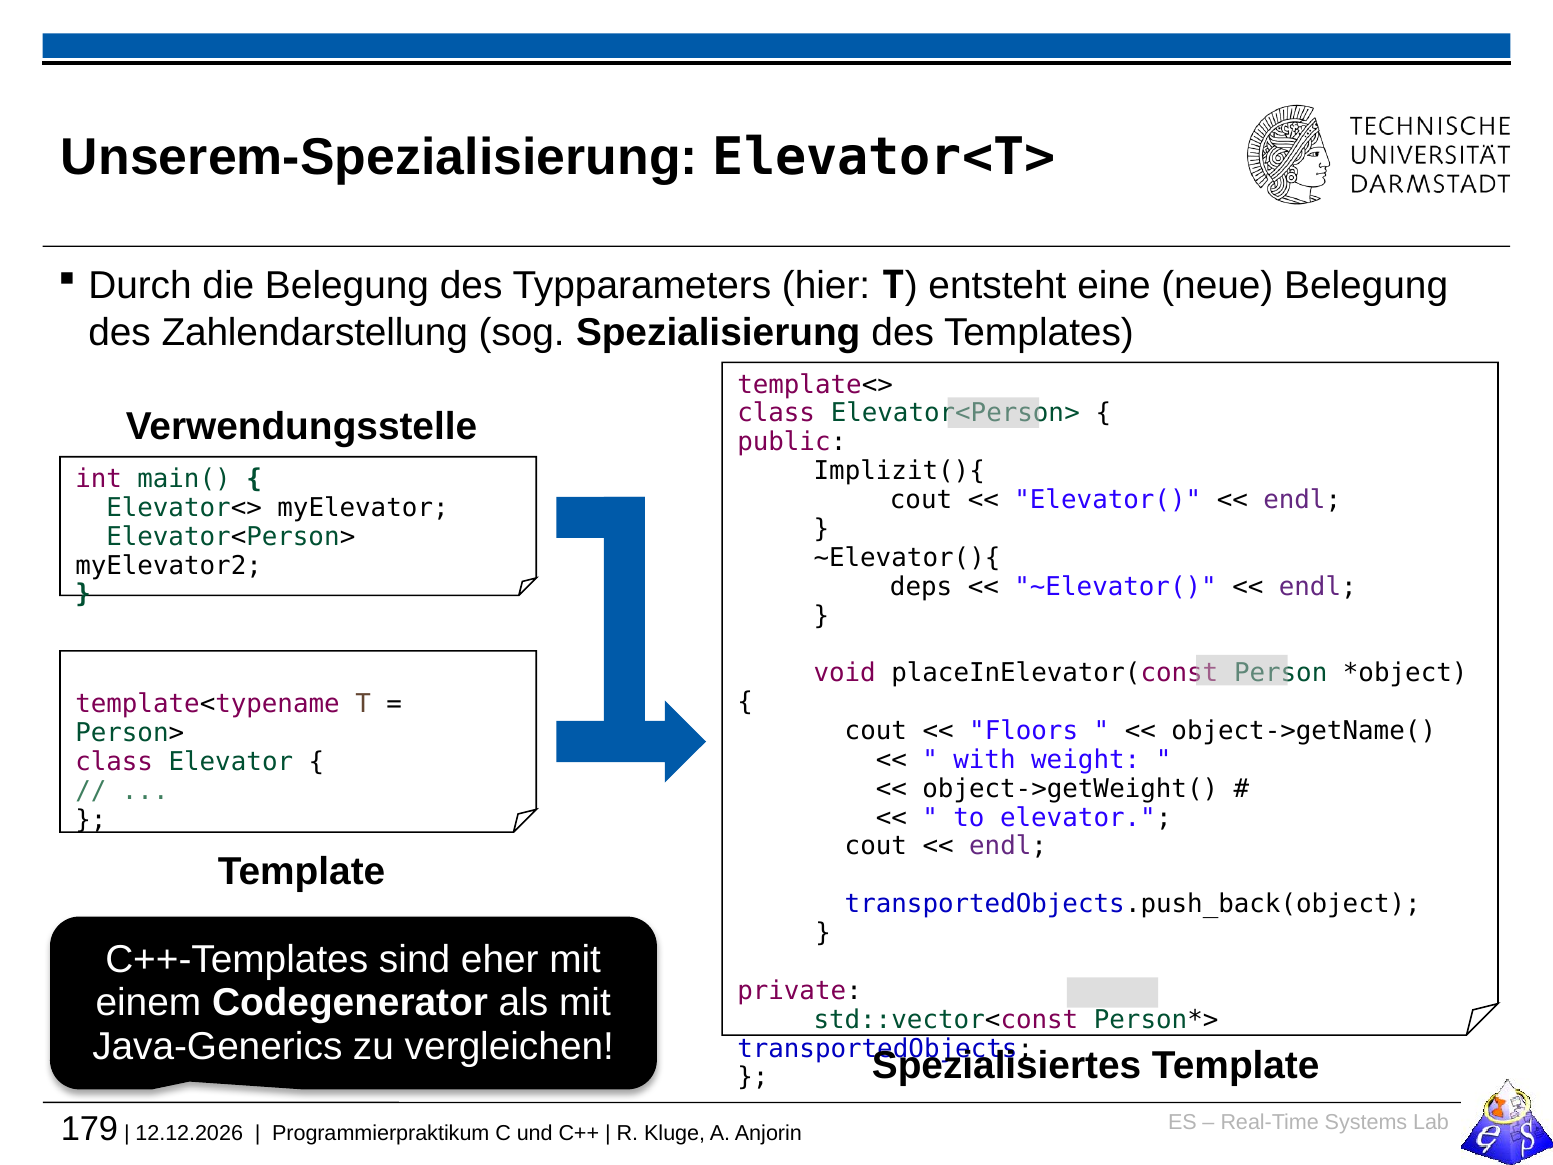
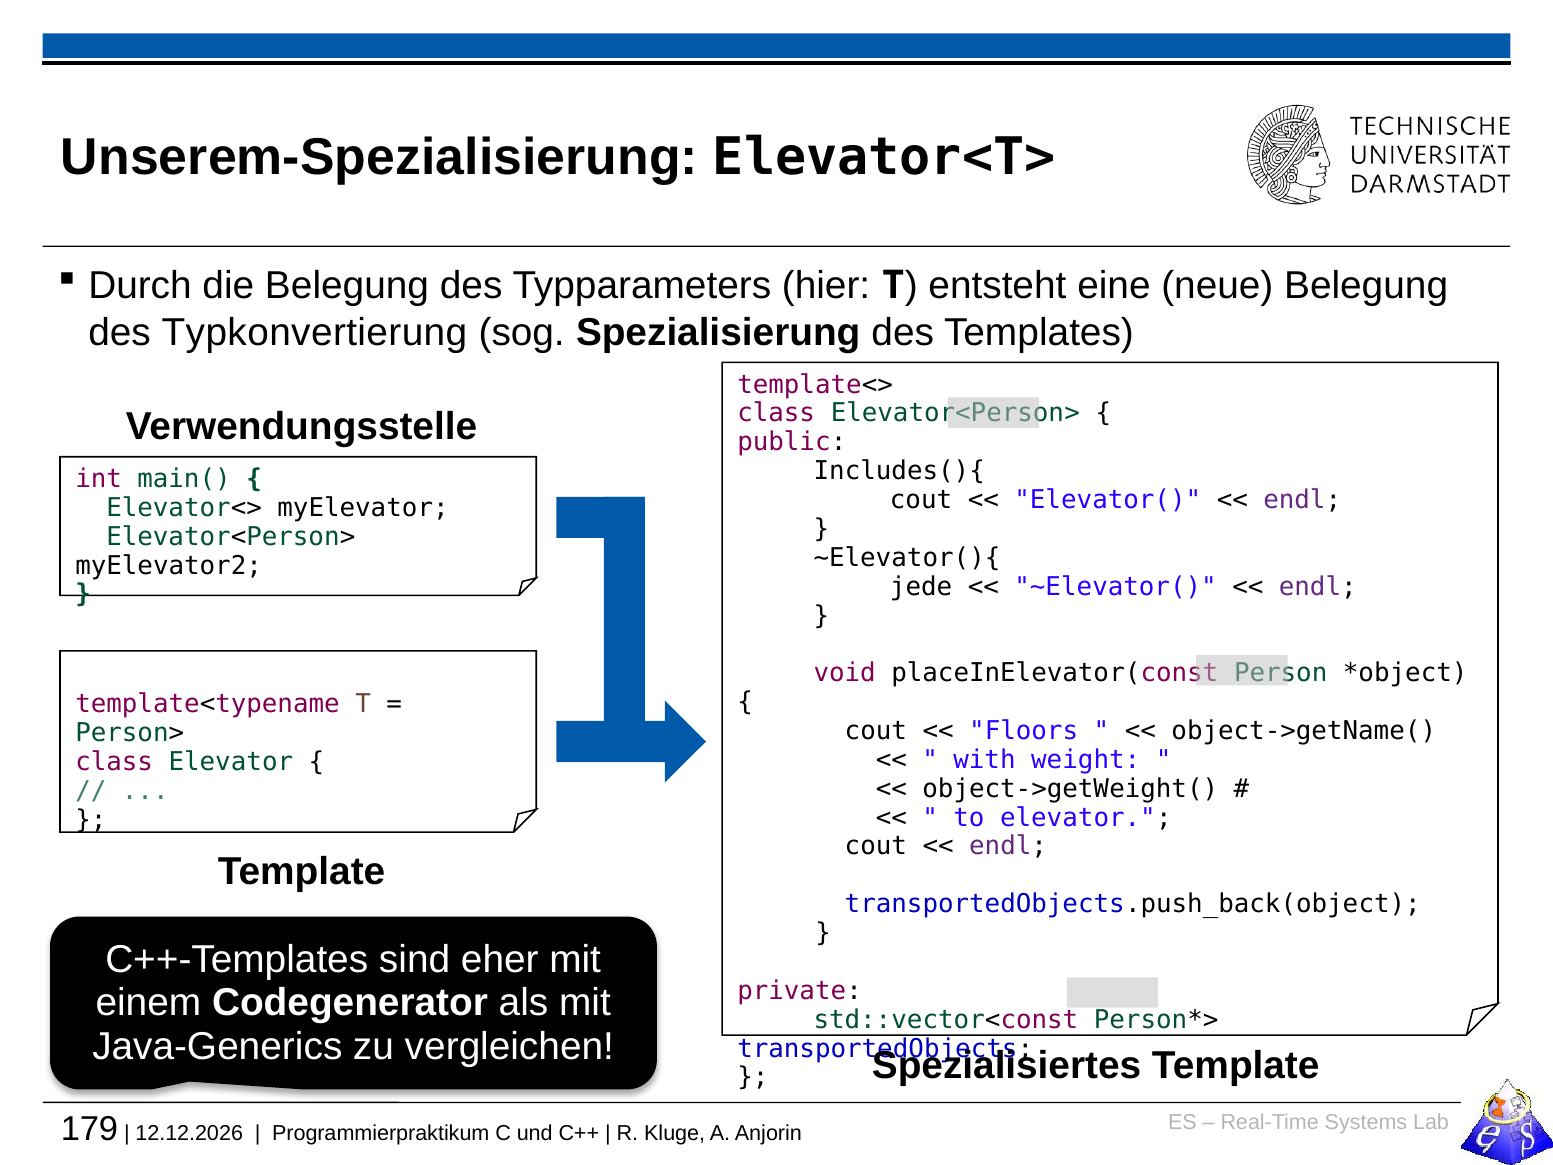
Zahlendarstellung: Zahlendarstellung -> Typkonvertierung
Implizit(){: Implizit(){ -> Includes(){
deps: deps -> jede
